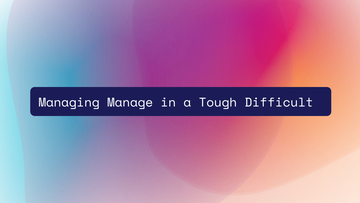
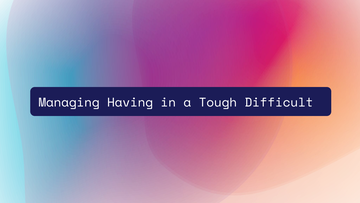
Manage: Manage -> Having
